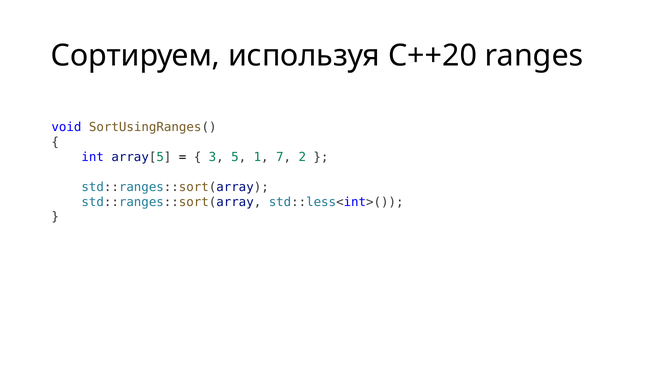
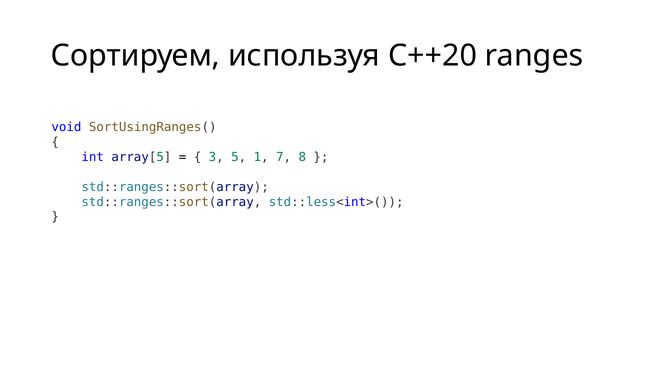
2: 2 -> 8
